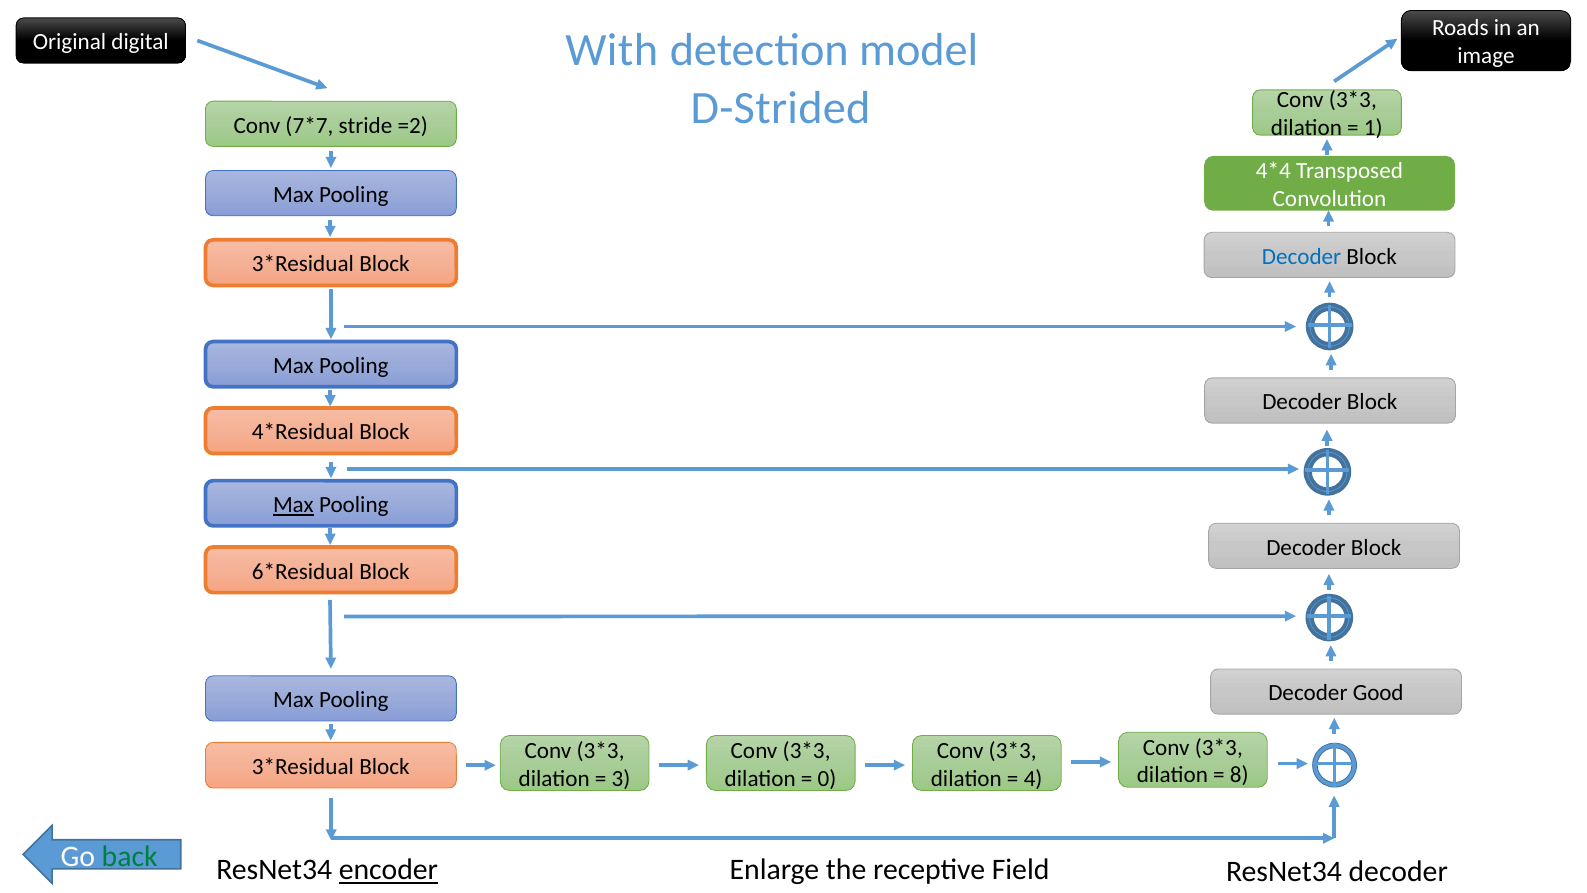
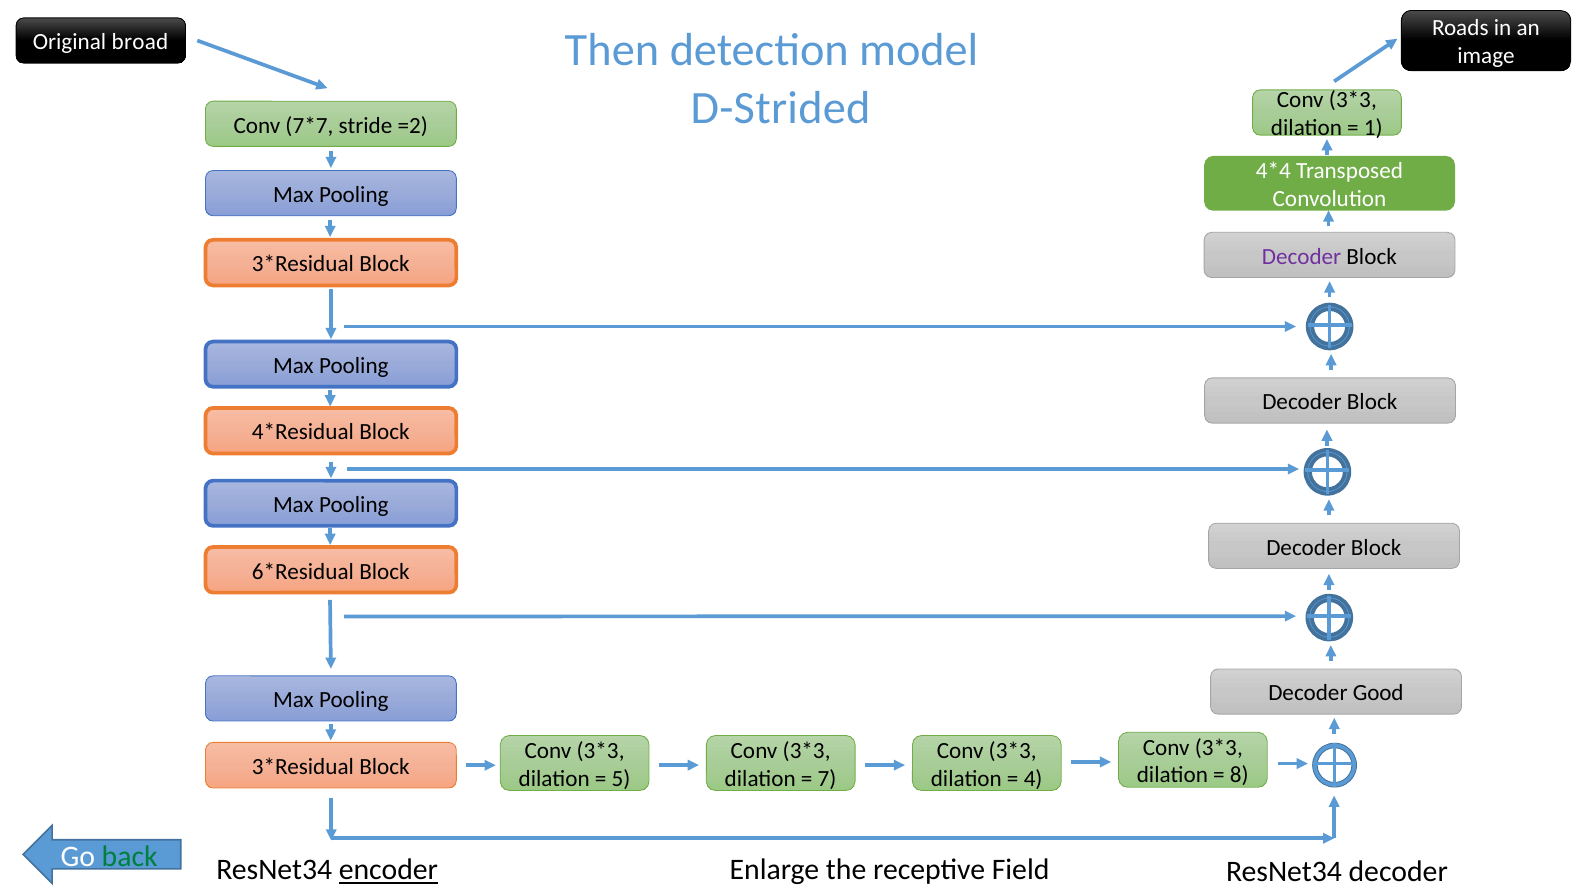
With: With -> Then
digital: digital -> broad
Decoder at (1302, 256) colour: blue -> purple
Max at (293, 505) underline: present -> none
3: 3 -> 5
0: 0 -> 7
